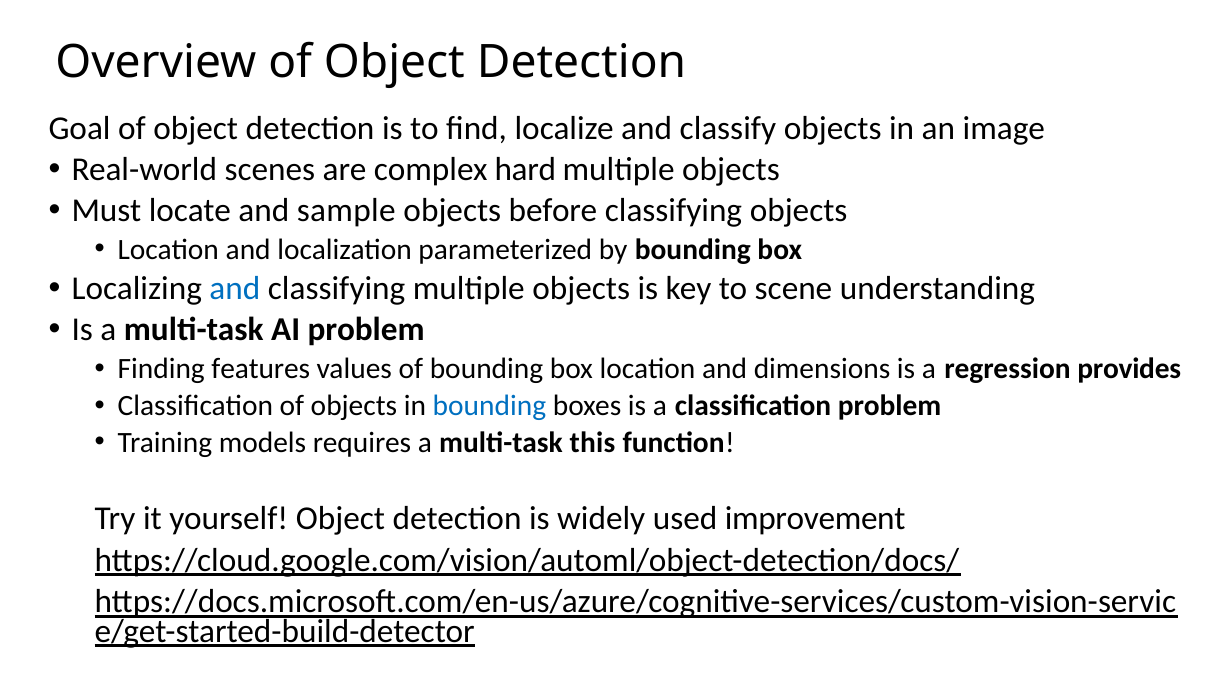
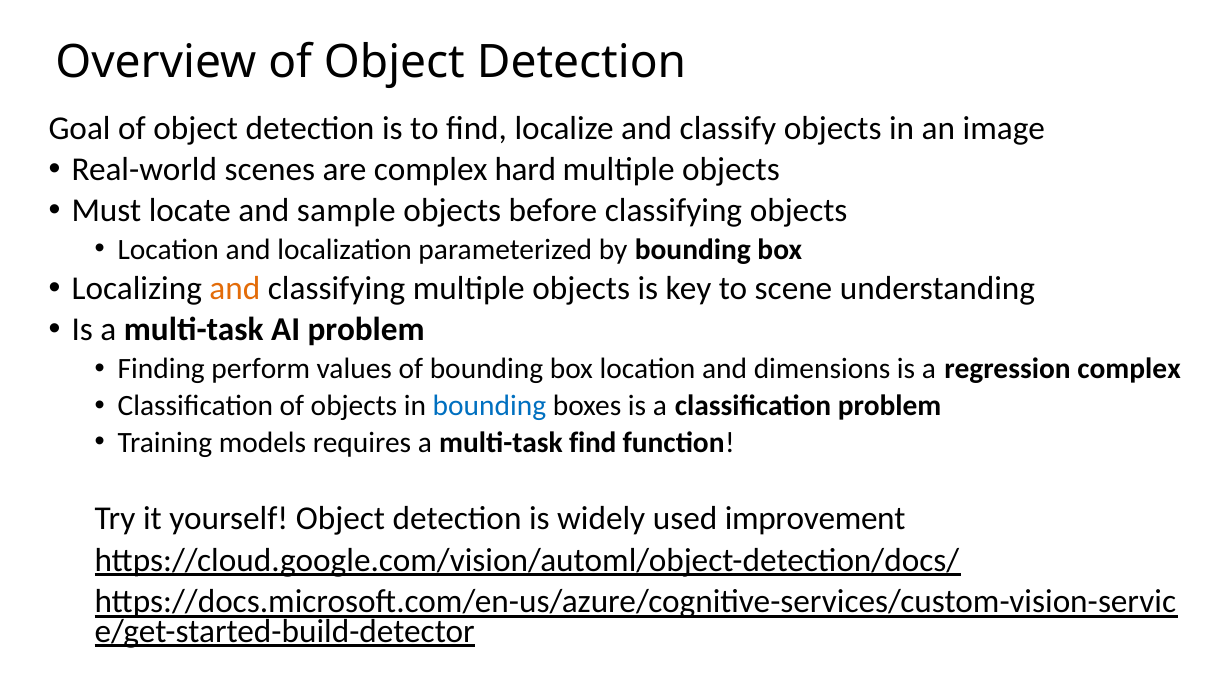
and at (235, 288) colour: blue -> orange
features: features -> perform
regression provides: provides -> complex
multi-task this: this -> find
